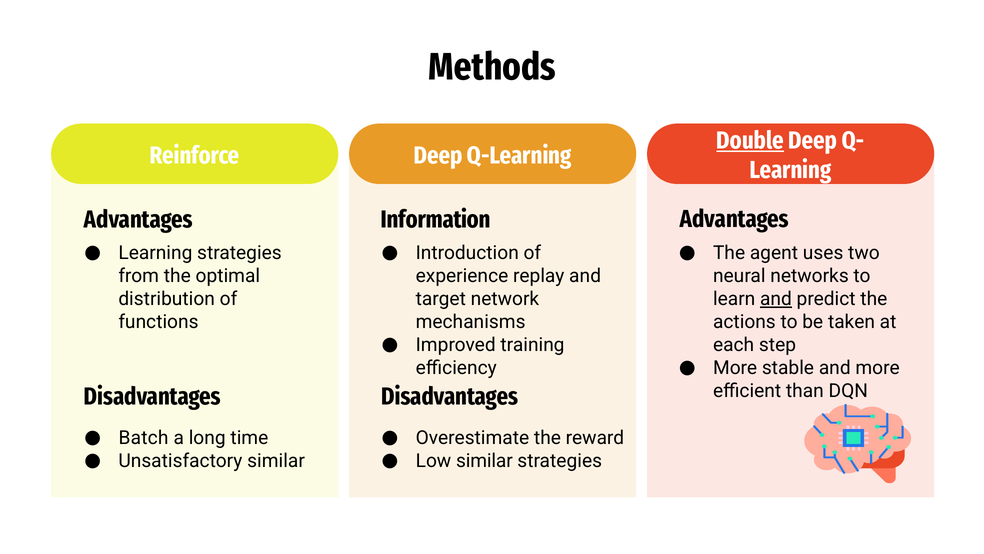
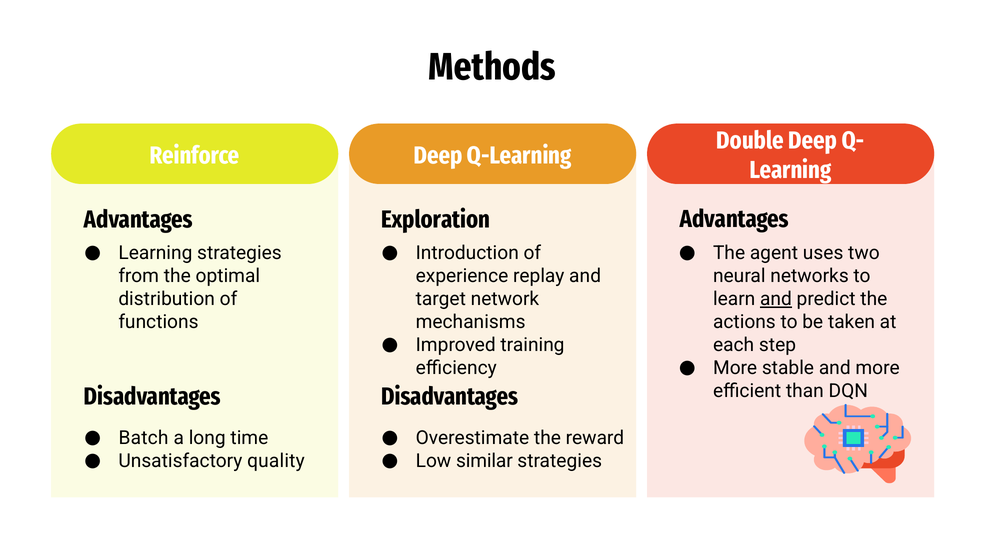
Double underline: present -> none
Information: Information -> Exploration
Unsatisfactory similar: similar -> quality
